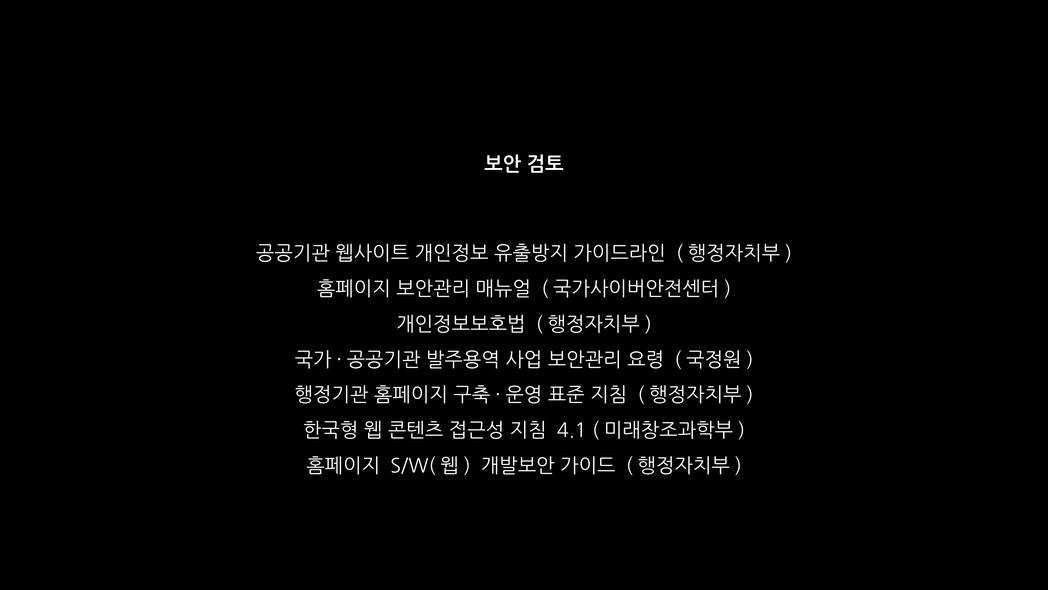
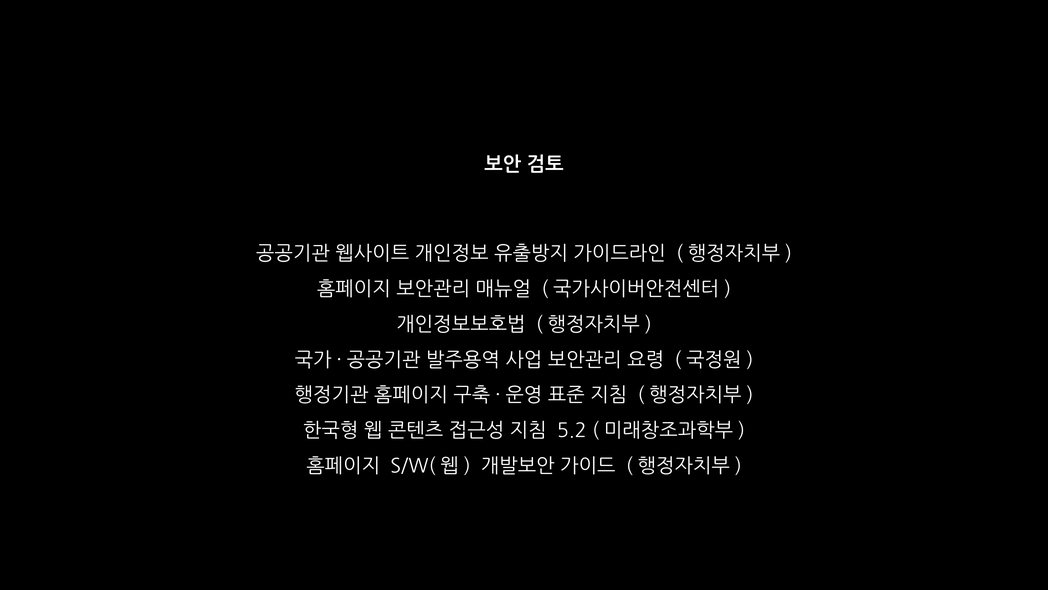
4.1: 4.1 -> 5.2
